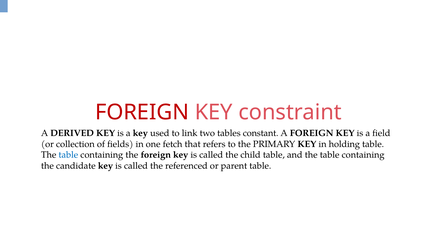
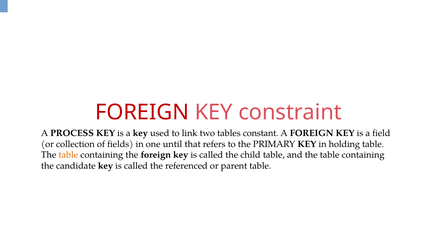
DERIVED: DERIVED -> PROCESS
fetch: fetch -> until
table at (68, 155) colour: blue -> orange
